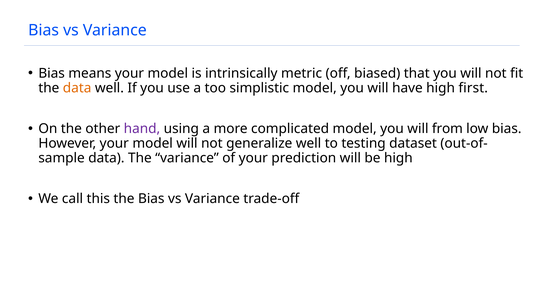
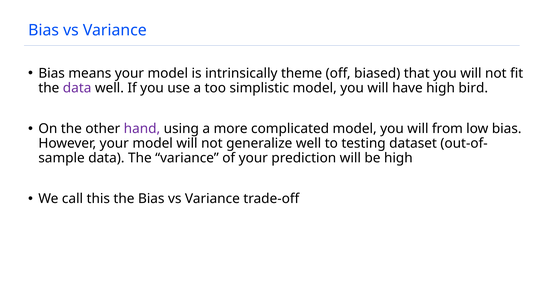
metric: metric -> theme
data at (77, 88) colour: orange -> purple
first: first -> bird
